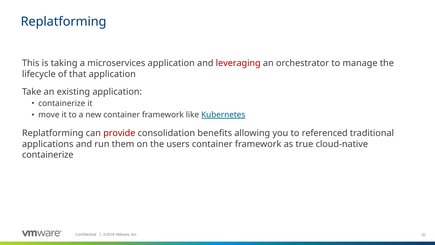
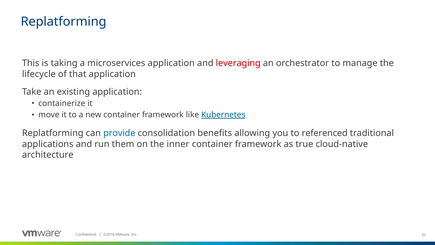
provide colour: red -> blue
users: users -> inner
containerize at (48, 155): containerize -> architecture
